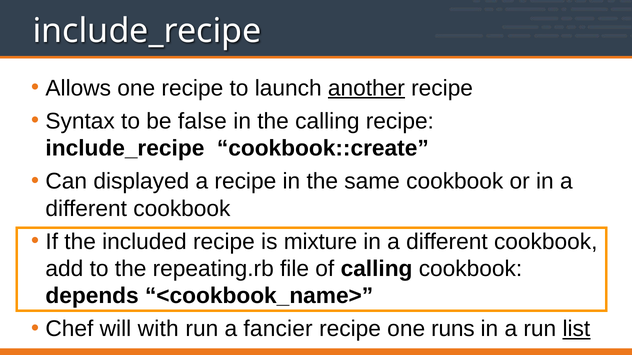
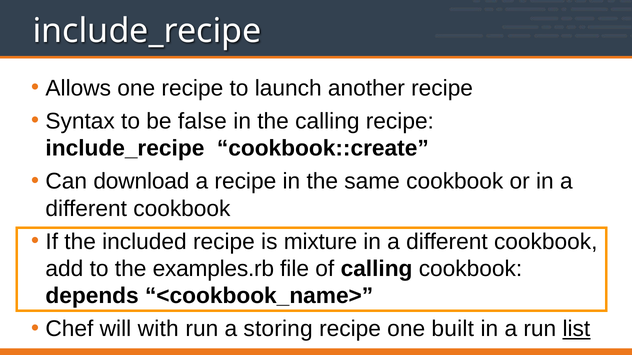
another underline: present -> none
displayed: displayed -> download
repeating.rb: repeating.rb -> examples.rb
fancier: fancier -> storing
runs: runs -> built
